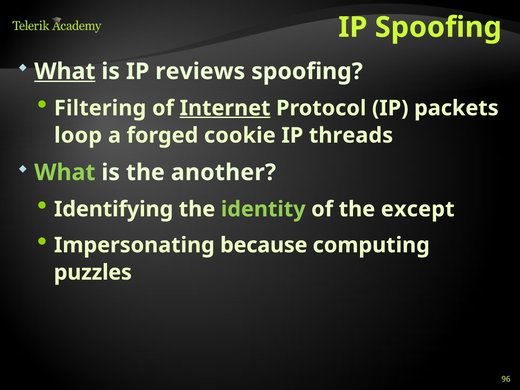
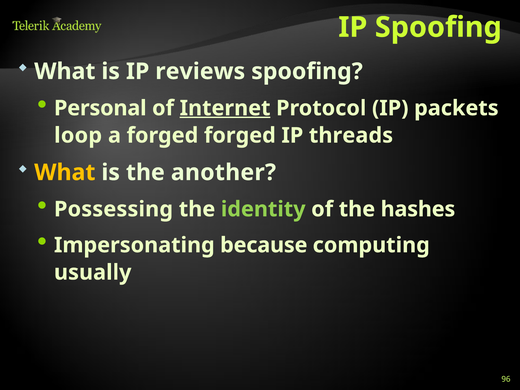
What at (65, 71) underline: present -> none
Filtering: Filtering -> Personal
forged cookie: cookie -> forged
What at (65, 172) colour: light green -> yellow
Identifying: Identifying -> Possessing
except: except -> hashes
puzzles: puzzles -> usually
